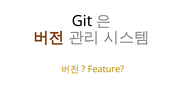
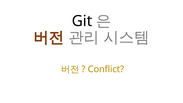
Feature: Feature -> Conflict
